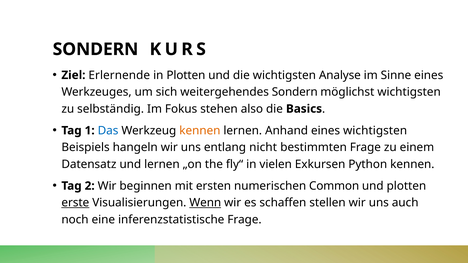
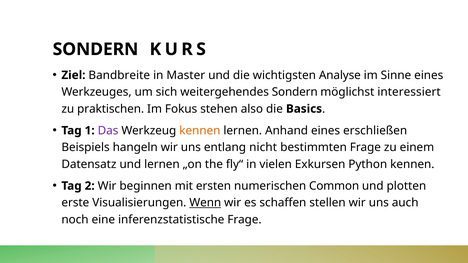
Erlernende: Erlernende -> Bandbreite
in Plotten: Plotten -> Master
möglichst wichtigsten: wichtigsten -> interessiert
selbständig: selbständig -> praktischen
Das colour: blue -> purple
eines wichtigsten: wichtigsten -> erschließen
erste underline: present -> none
